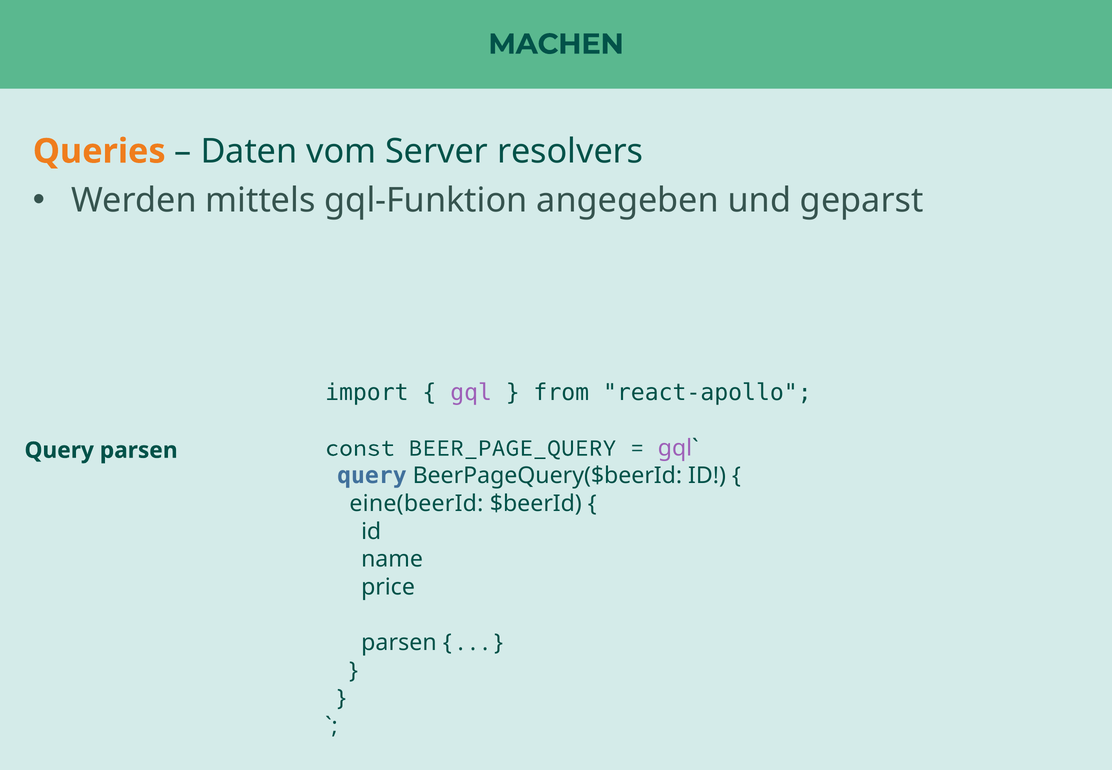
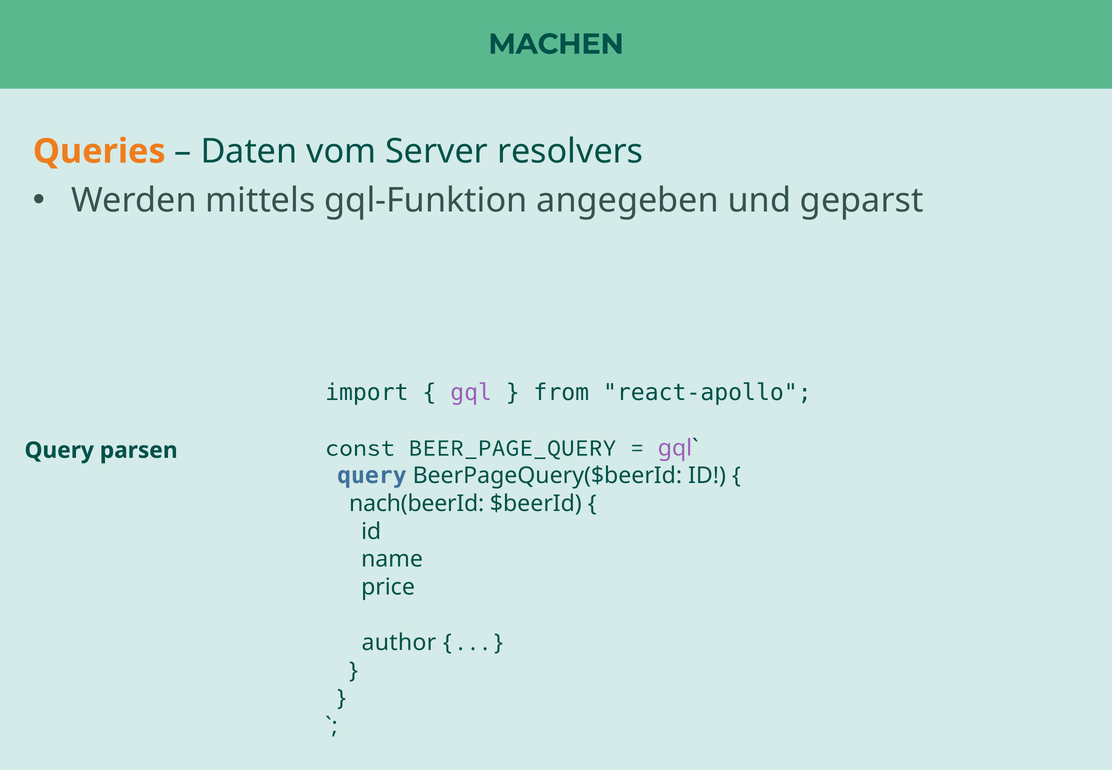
eine(beerId: eine(beerId -> nach(beerId
parsen at (399, 643): parsen -> author
